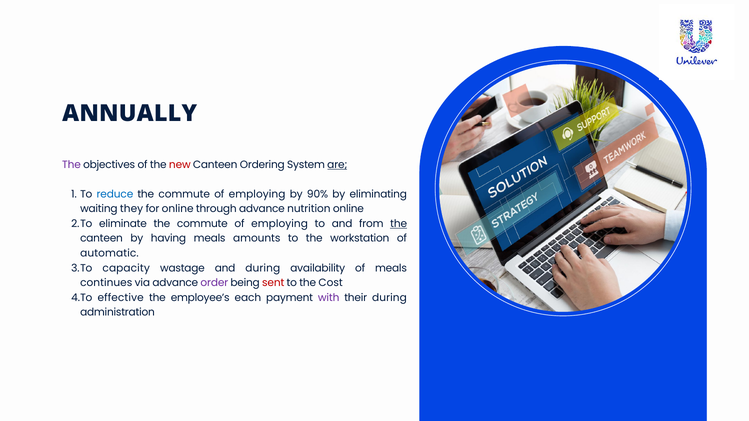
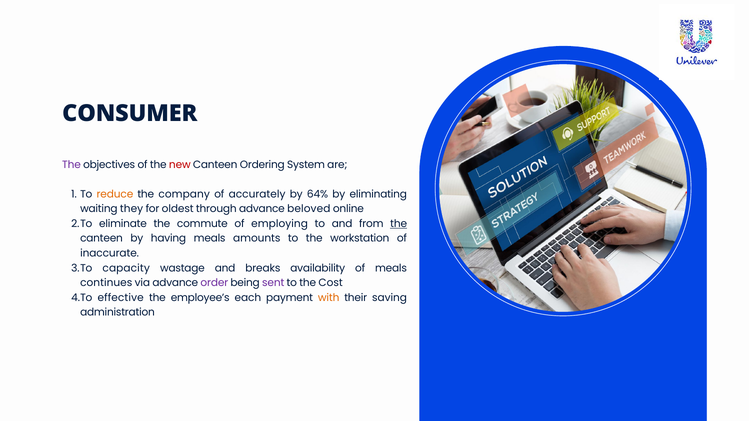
ANNUALLY: ANNUALLY -> CONSUMER
are underline: present -> none
reduce colour: blue -> orange
commute at (184, 194): commute -> company
employing at (257, 194): employing -> accurately
90%: 90% -> 64%
for online: online -> oldest
nutrition: nutrition -> beloved
automatic: automatic -> inaccurate
and during: during -> breaks
sent colour: red -> purple
with colour: purple -> orange
their during: during -> saving
